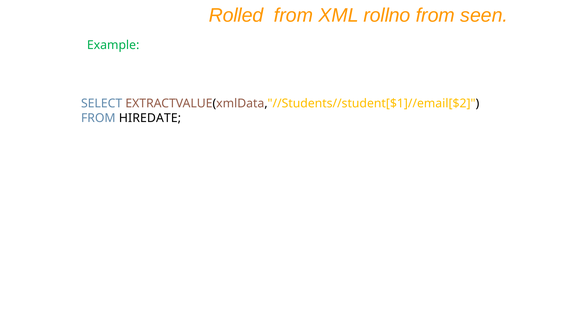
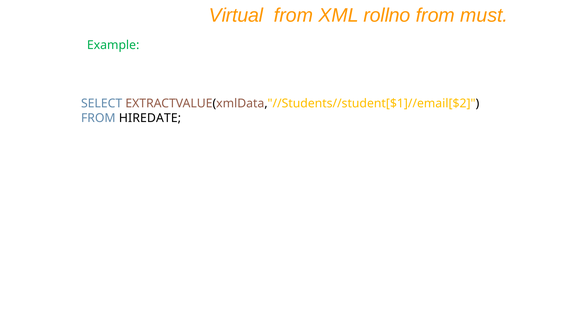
Rolled: Rolled -> Virtual
seen: seen -> must
